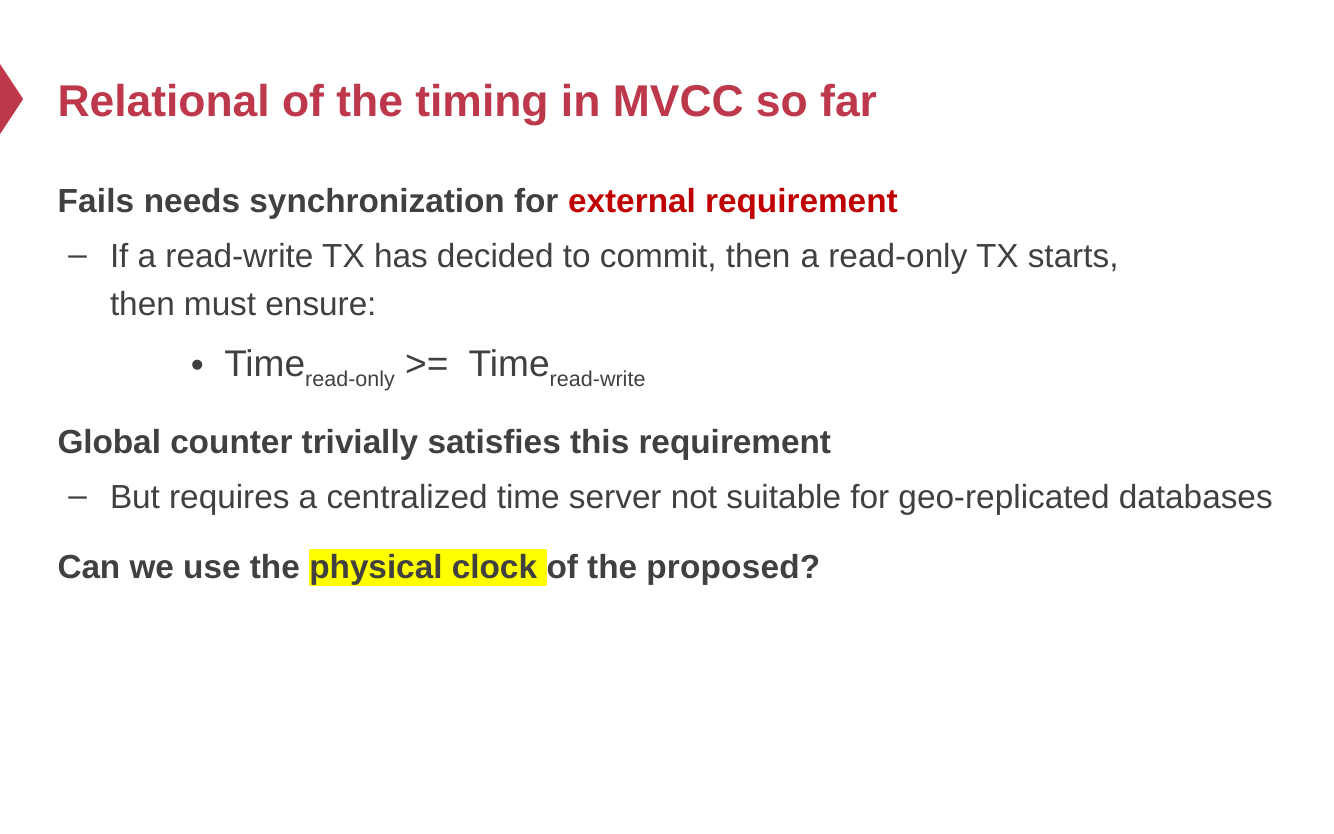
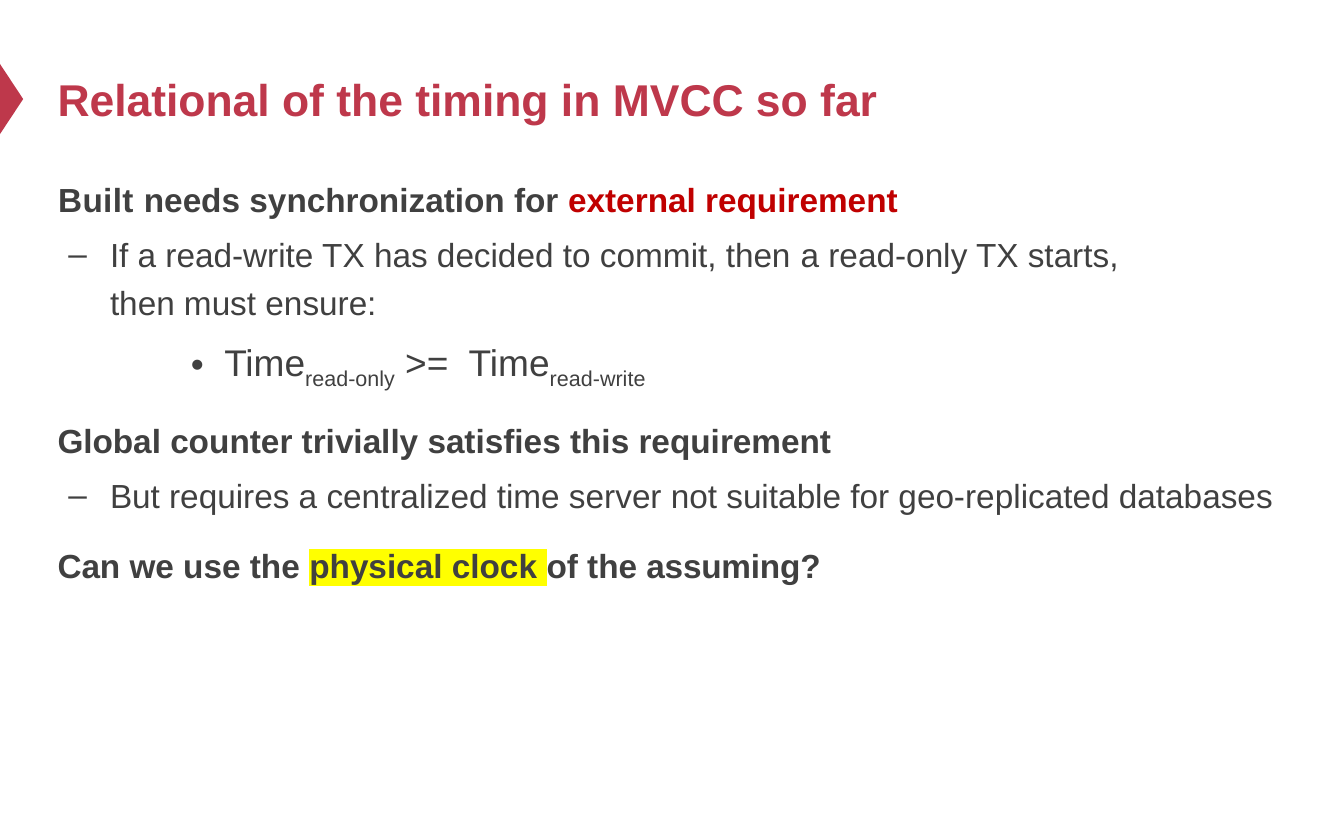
Fails: Fails -> Built
proposed: proposed -> assuming
